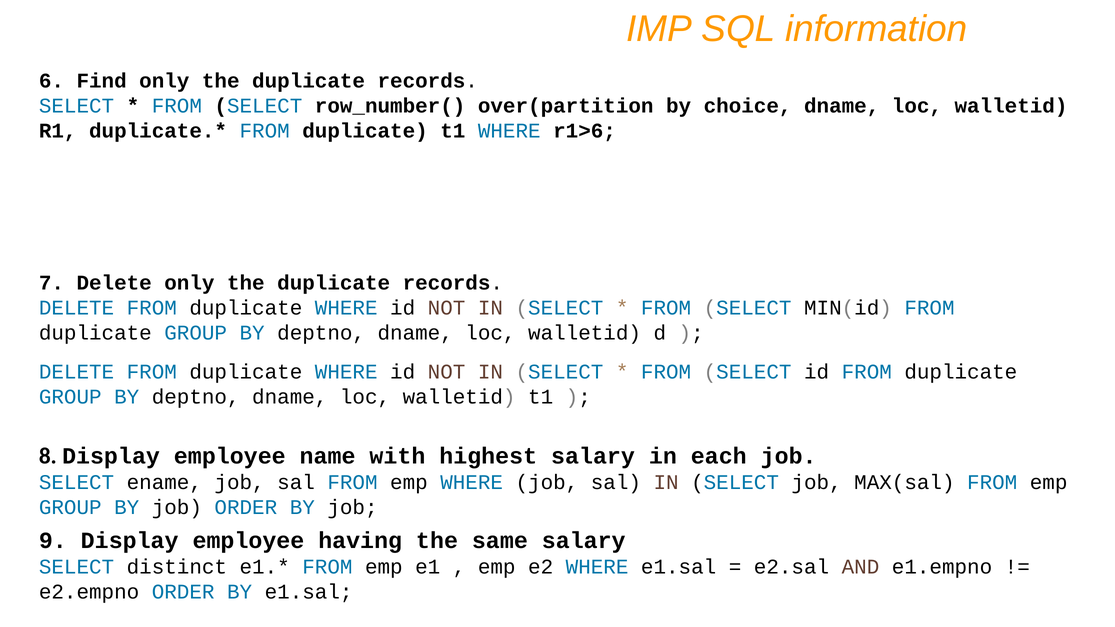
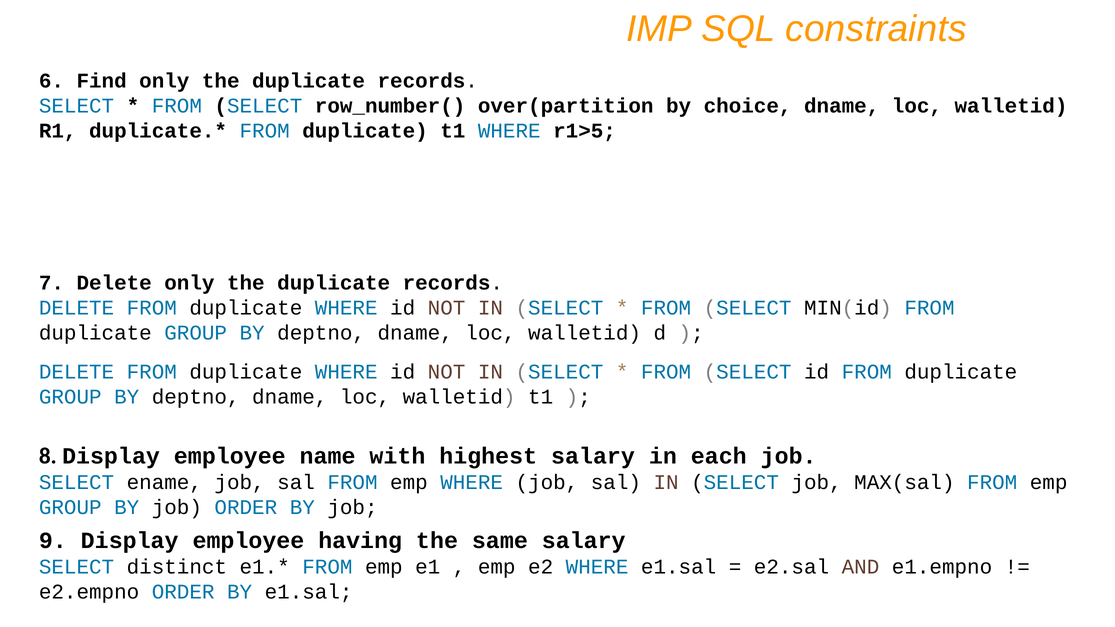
information: information -> constraints
r1>6: r1>6 -> r1>5
